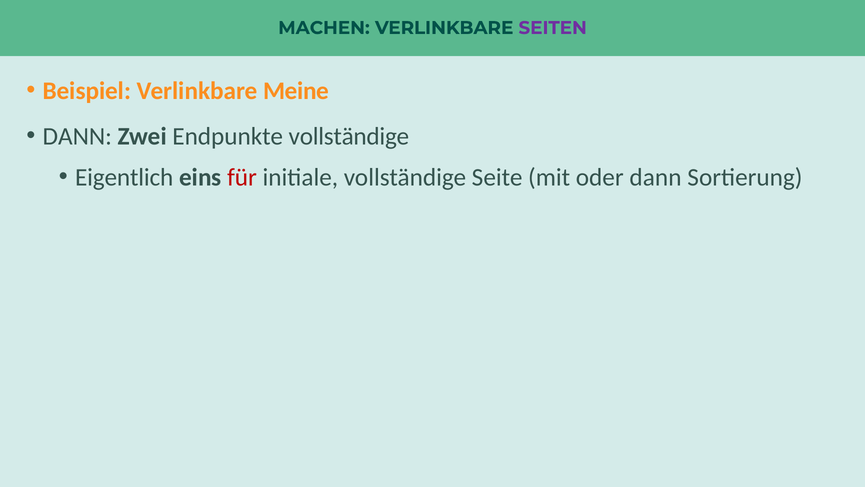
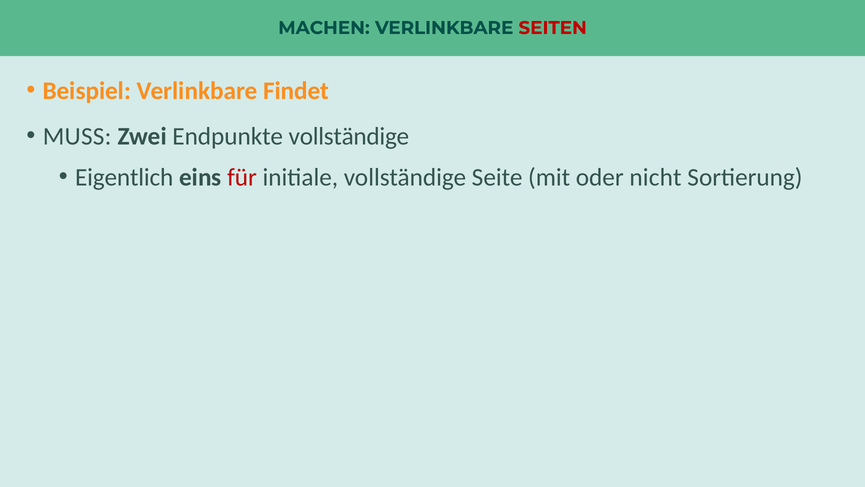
SEITEN colour: purple -> red
Meine: Meine -> Findet
DANN at (77, 136): DANN -> MUSS
oder dann: dann -> nicht
